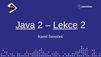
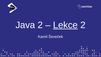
Java underline: present -> none
